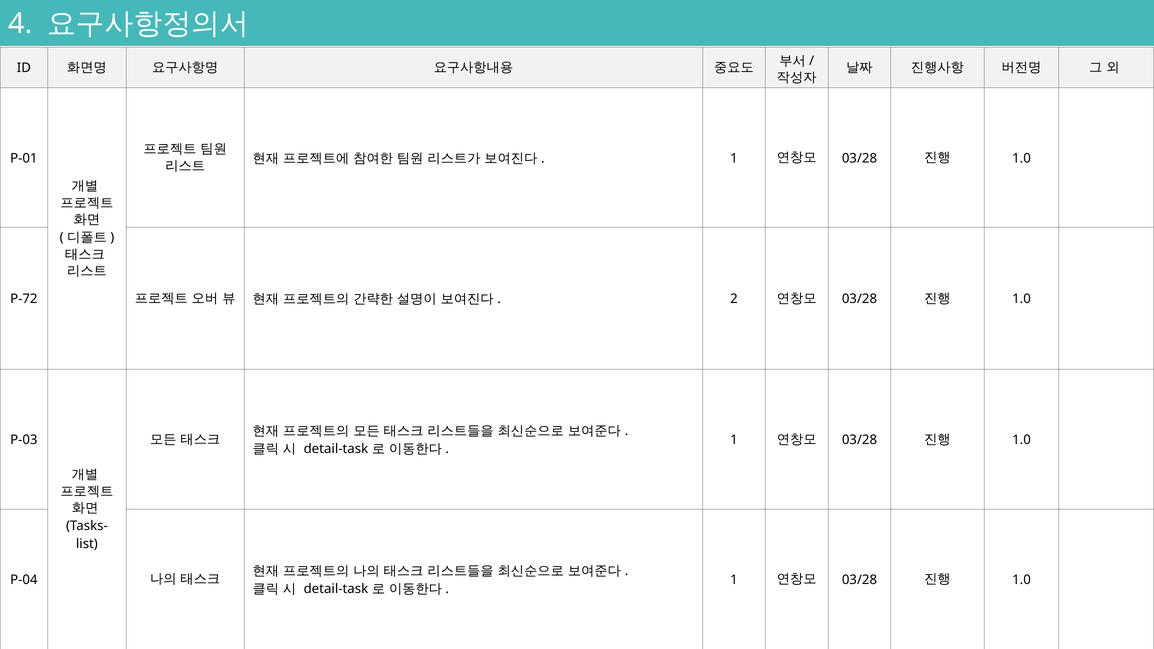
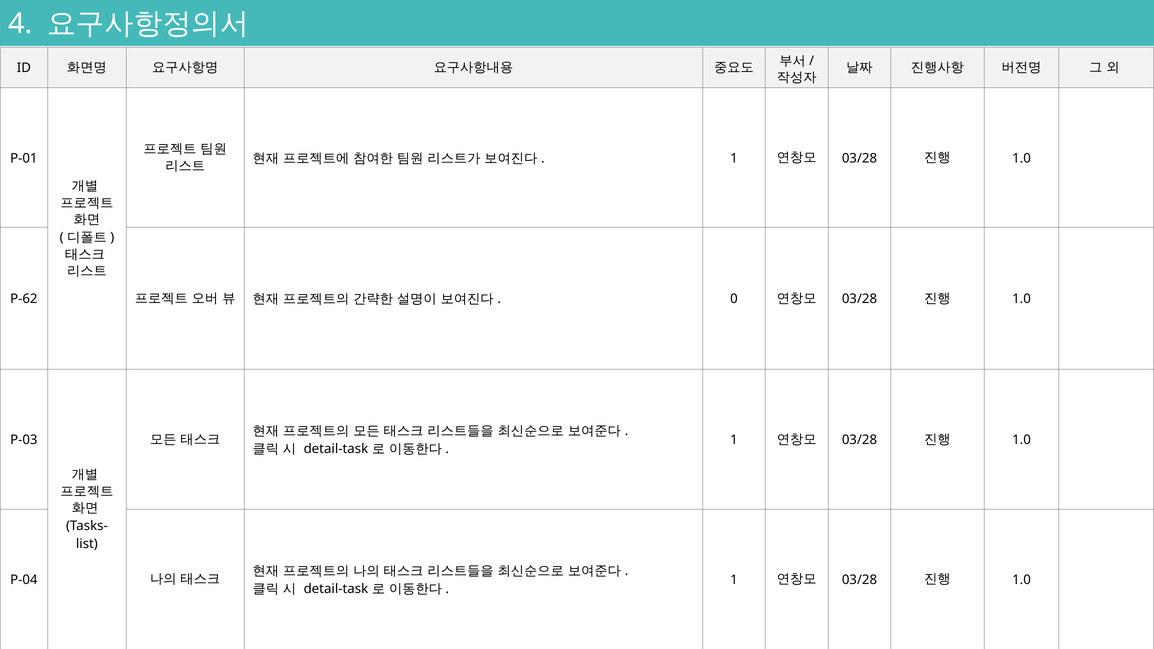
P-72: P-72 -> P-62
2: 2 -> 0
